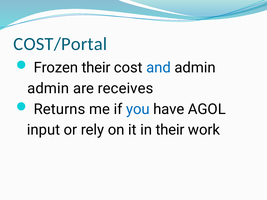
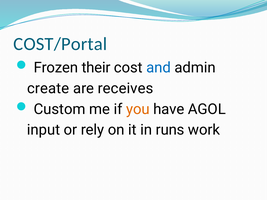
admin at (48, 89): admin -> create
Returns: Returns -> Custom
you colour: blue -> orange
in their: their -> runs
